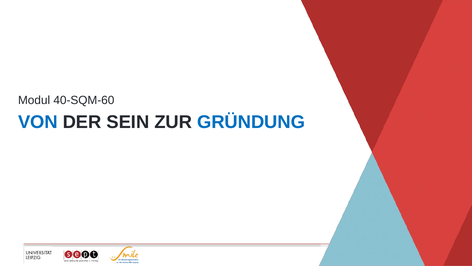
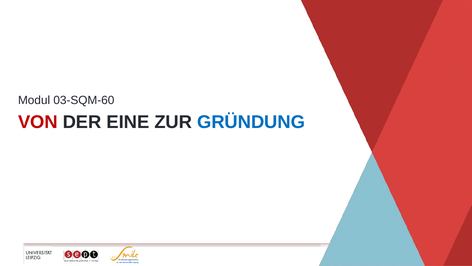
40-SQM-60: 40-SQM-60 -> 03-SQM-60
VON colour: blue -> red
SEIN: SEIN -> EINE
